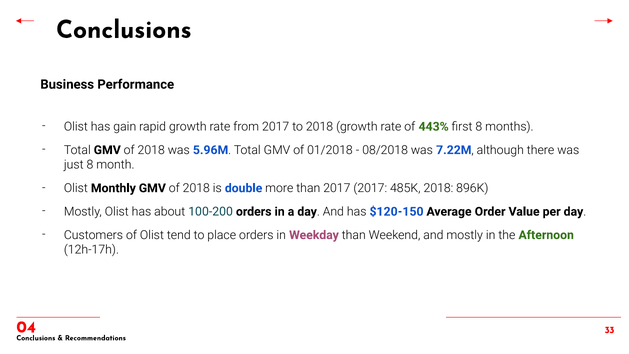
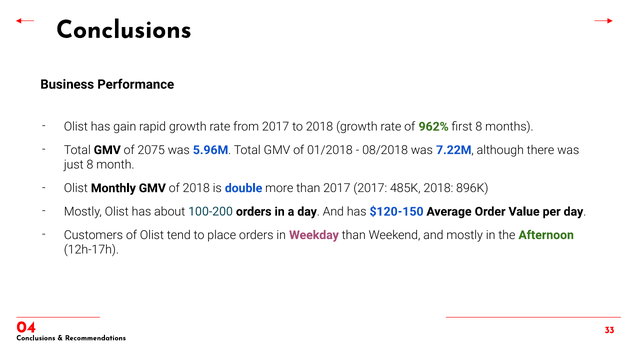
443%: 443% -> 962%
Total GMV of 2018: 2018 -> 2075
